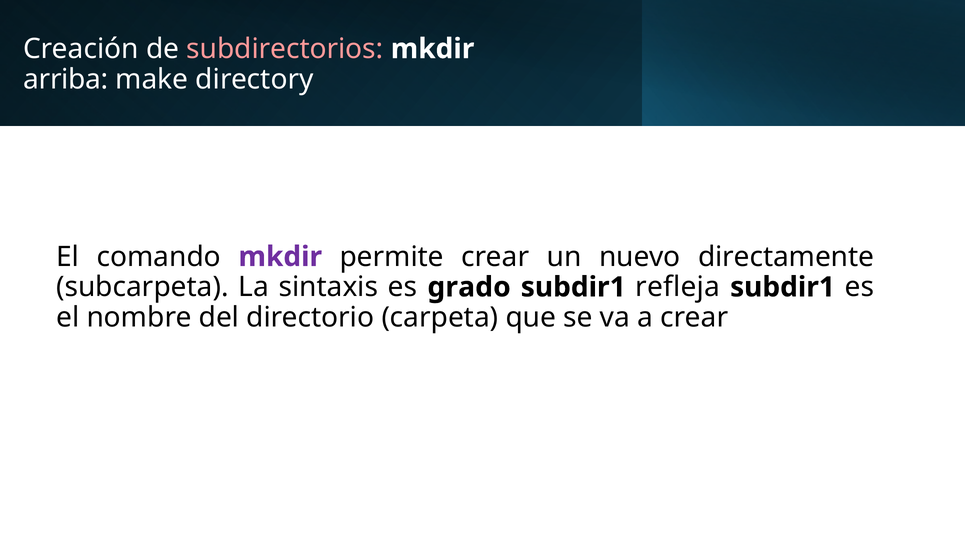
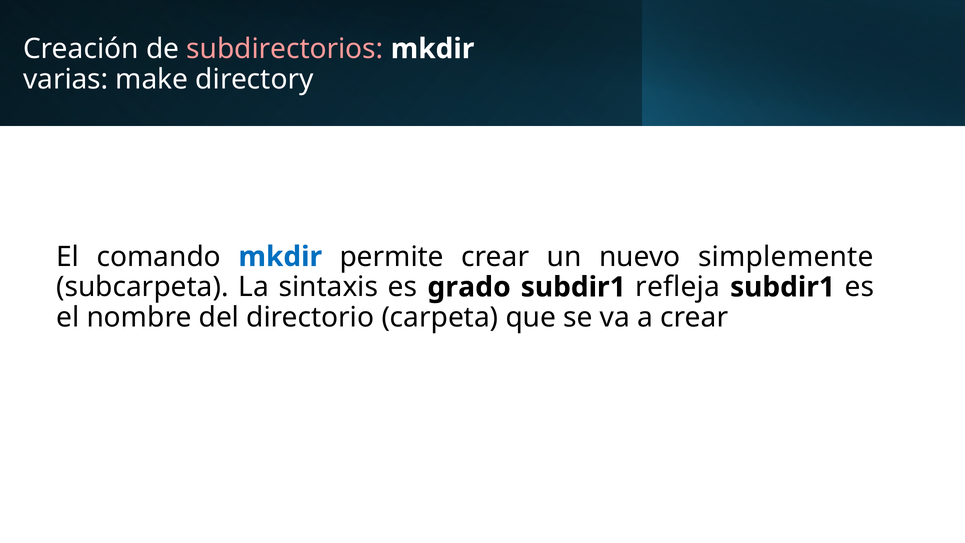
arriba: arriba -> varias
mkdir at (280, 257) colour: purple -> blue
directamente: directamente -> simplemente
